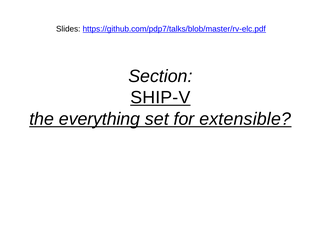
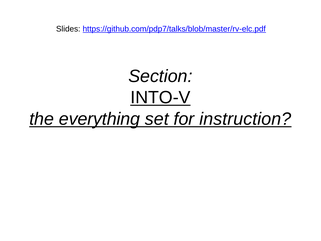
SHIP-V: SHIP-V -> INTO-V
extensible: extensible -> instruction
